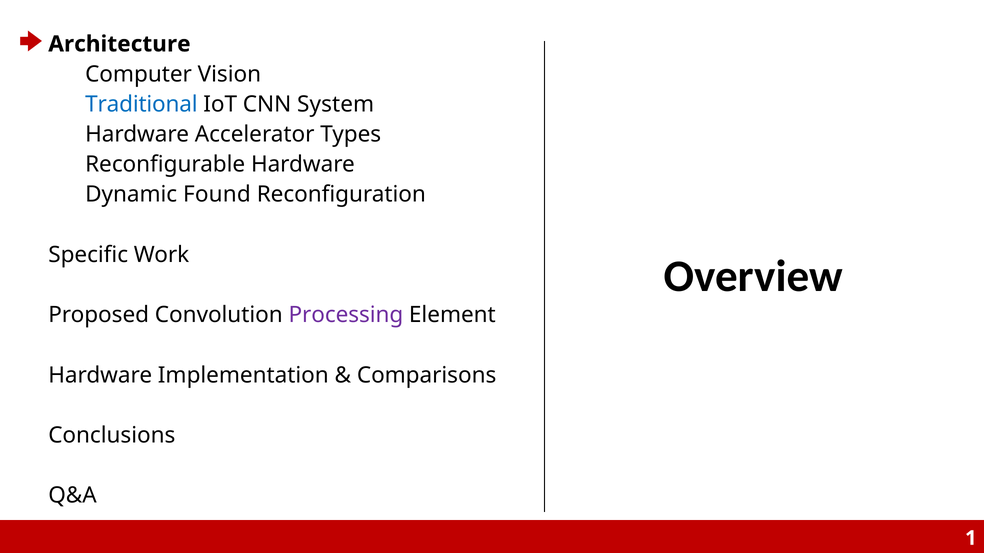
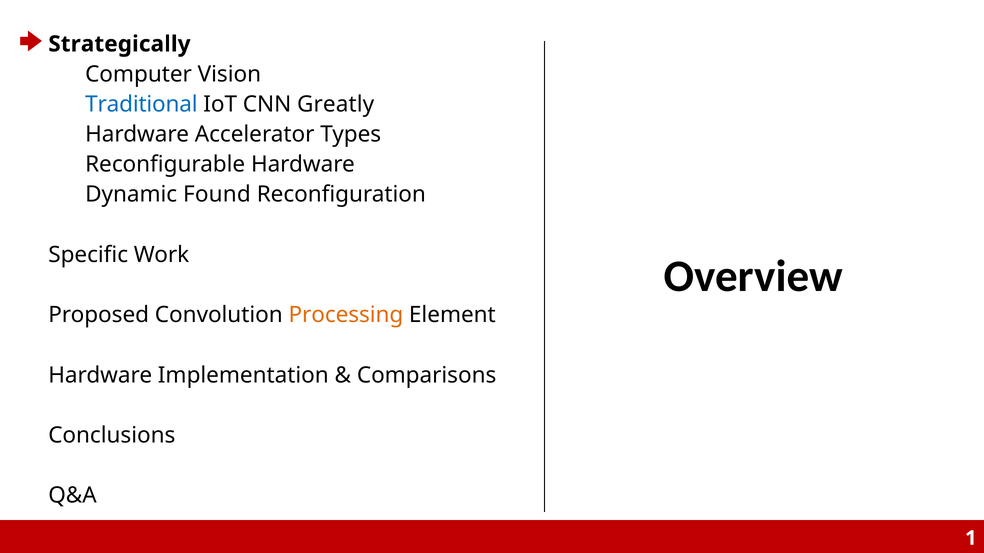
Architecture: Architecture -> Strategically
System: System -> Greatly
Processing colour: purple -> orange
